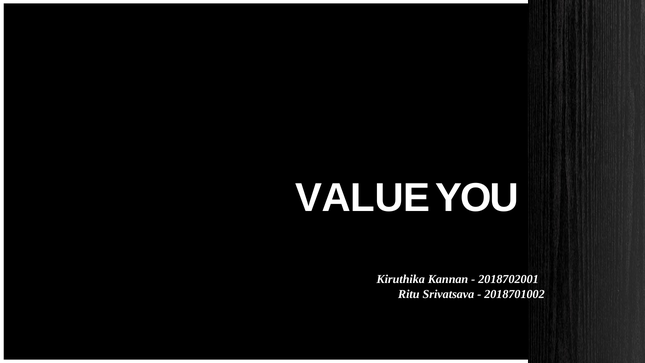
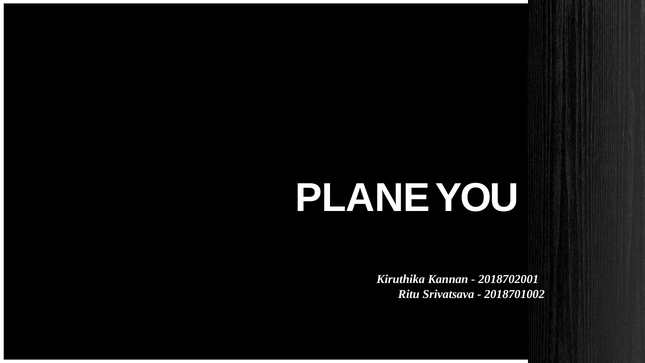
VALUE: VALUE -> PLANE
